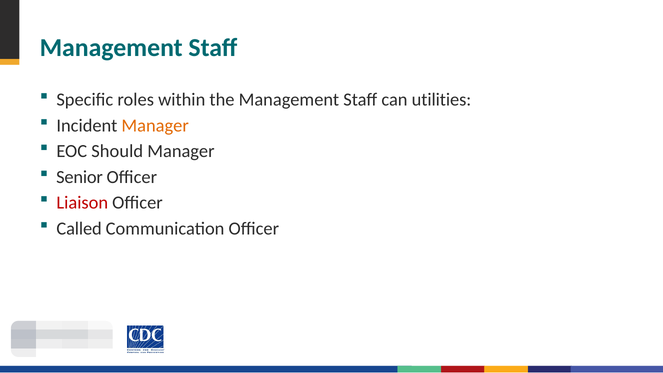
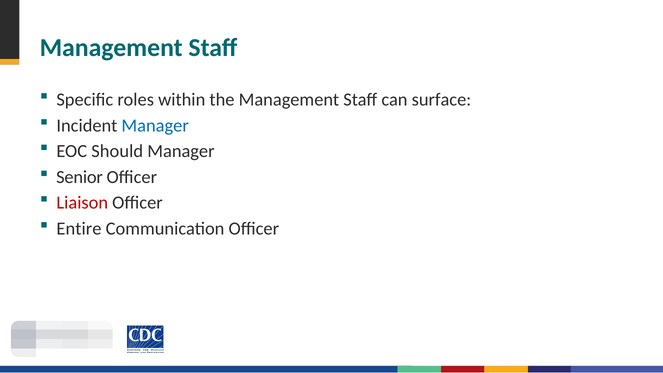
utilities: utilities -> surface
Manager at (155, 125) colour: orange -> blue
Called: Called -> Entire
